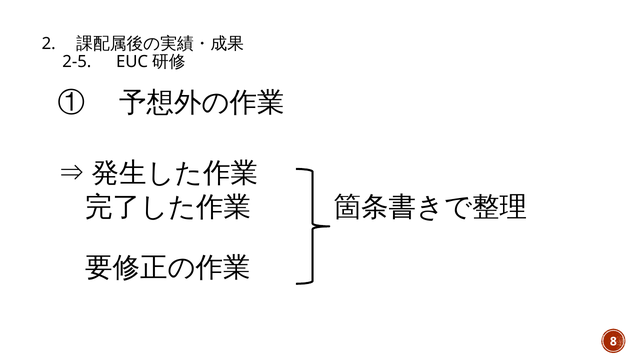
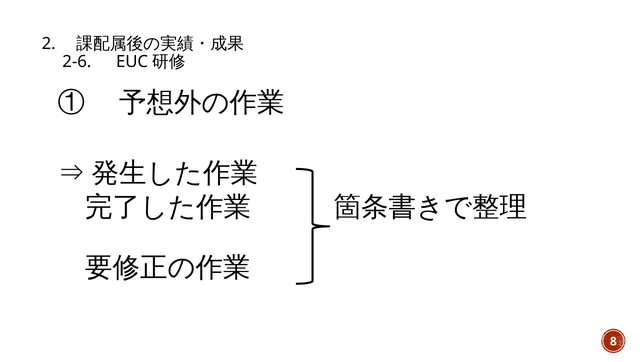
2-5: 2-5 -> 2-6
